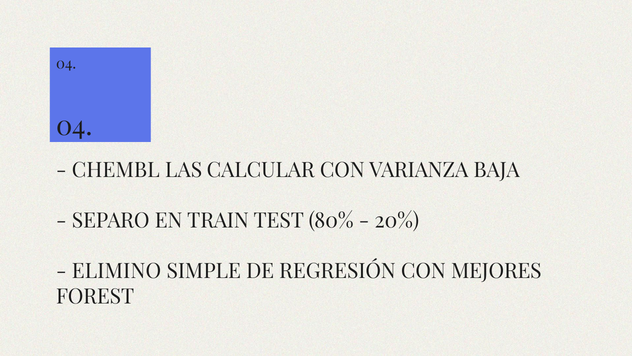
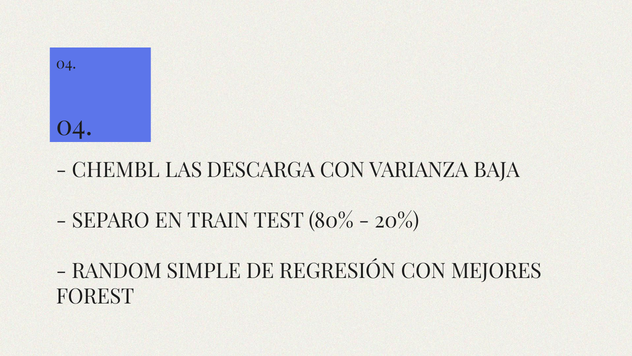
CALCULAR: CALCULAR -> DESCARGA
ELIMINO: ELIMINO -> RANDOM
